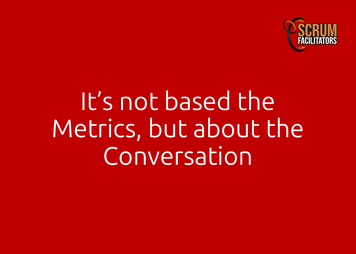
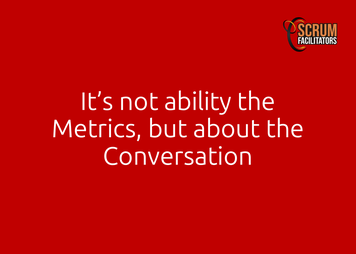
based: based -> ability
